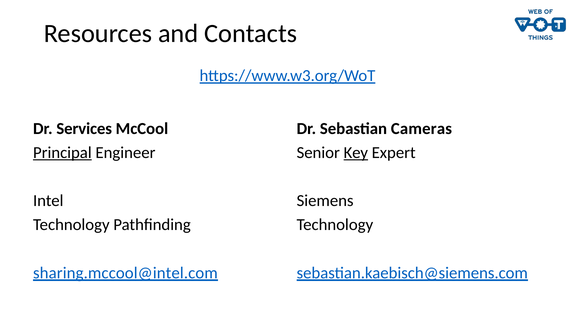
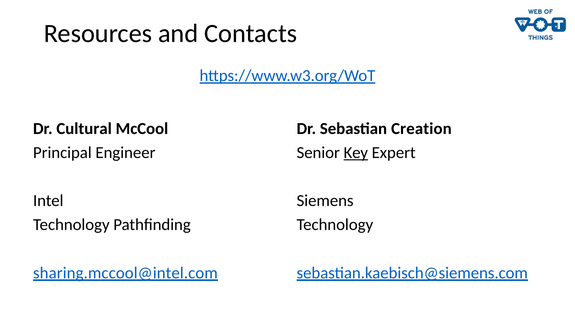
Services: Services -> Cultural
Cameras: Cameras -> Creation
Principal underline: present -> none
